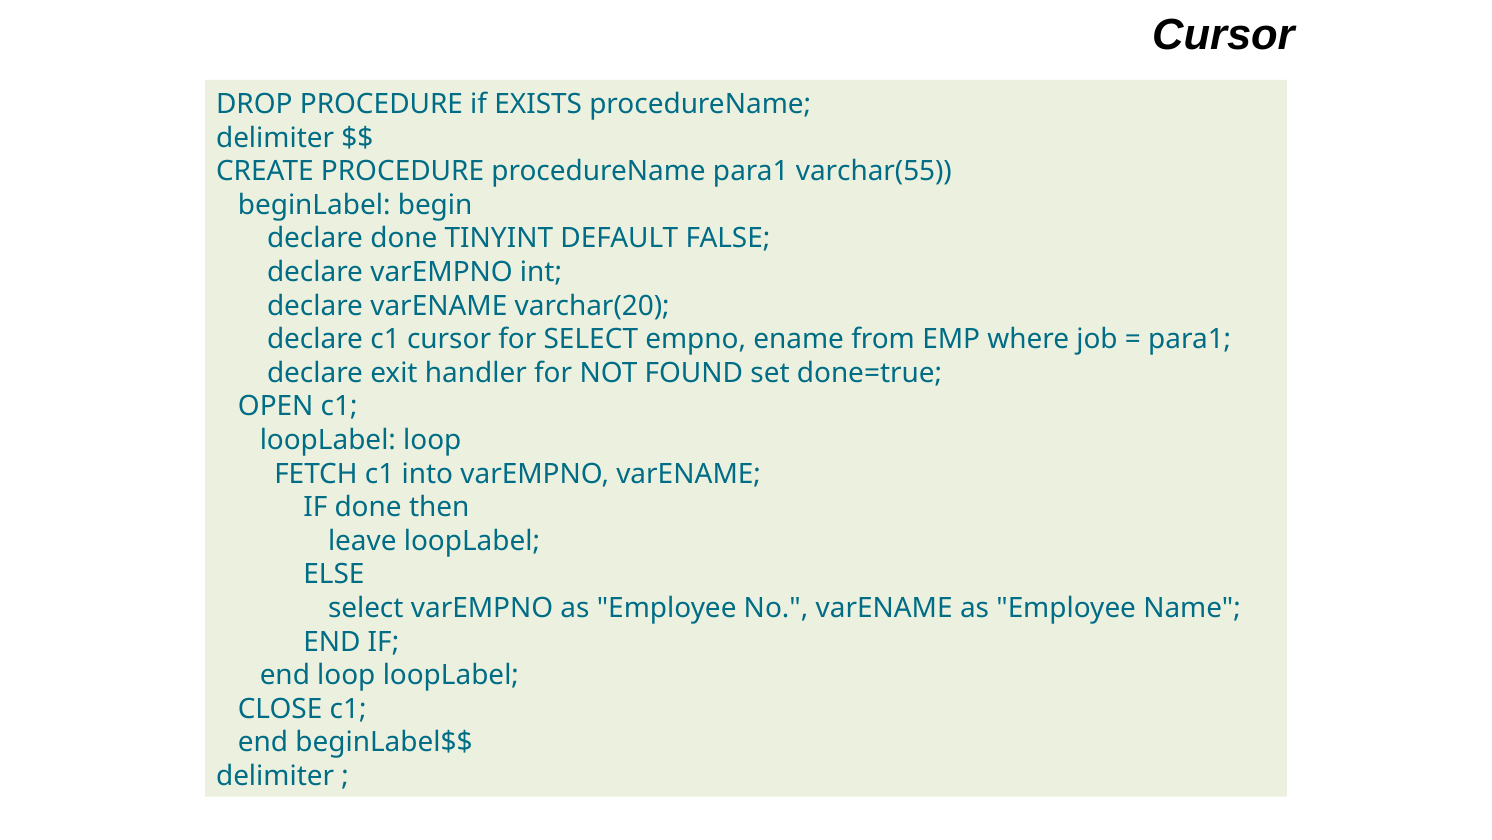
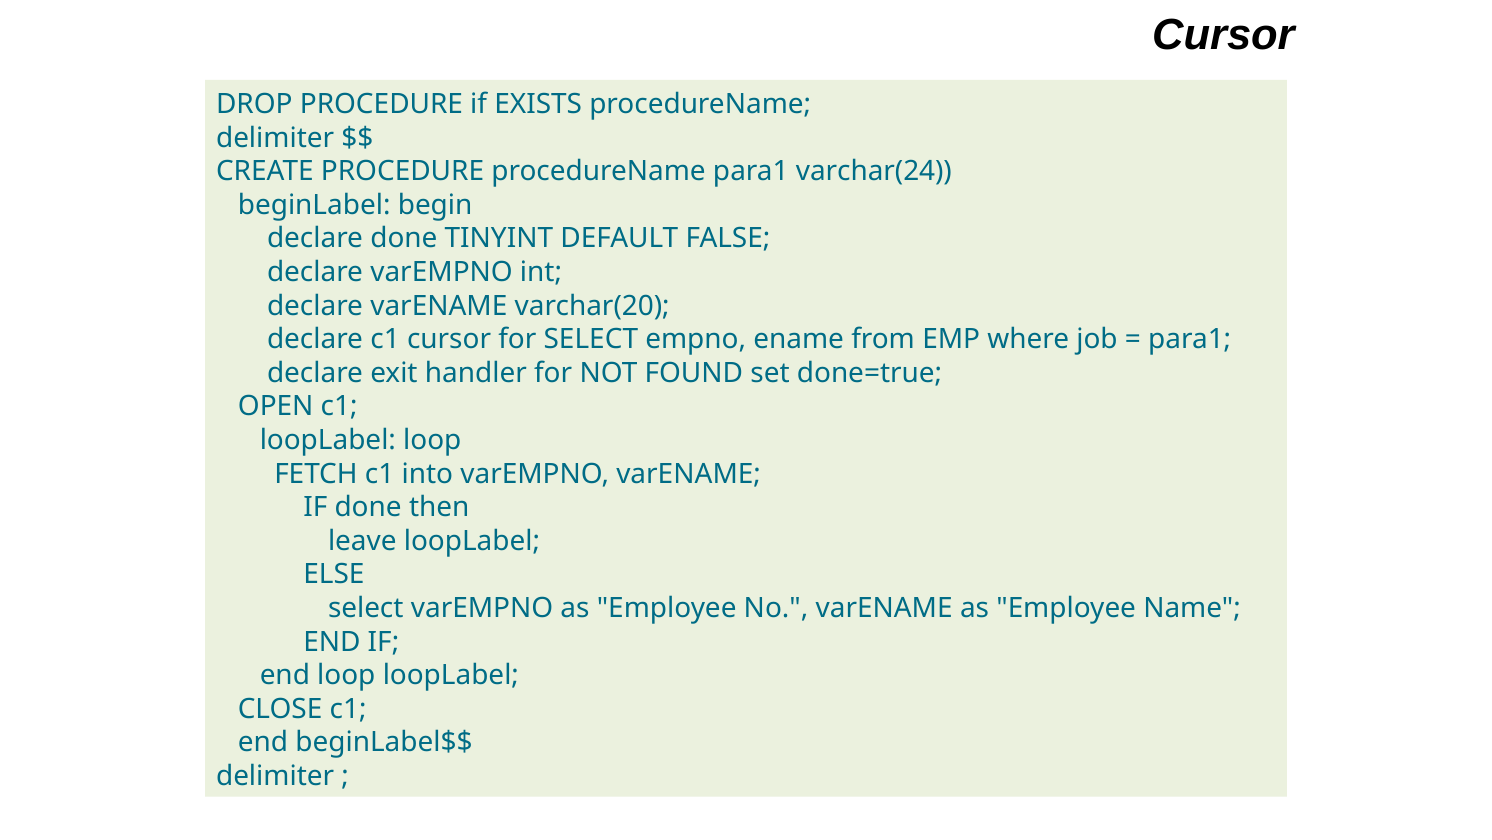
varchar(55: varchar(55 -> varchar(24
